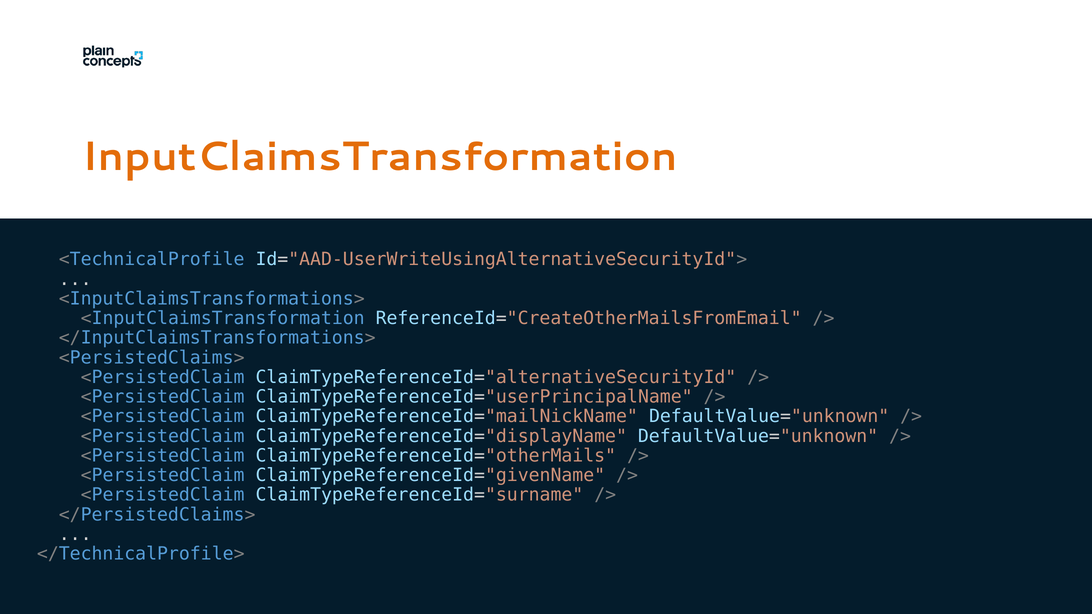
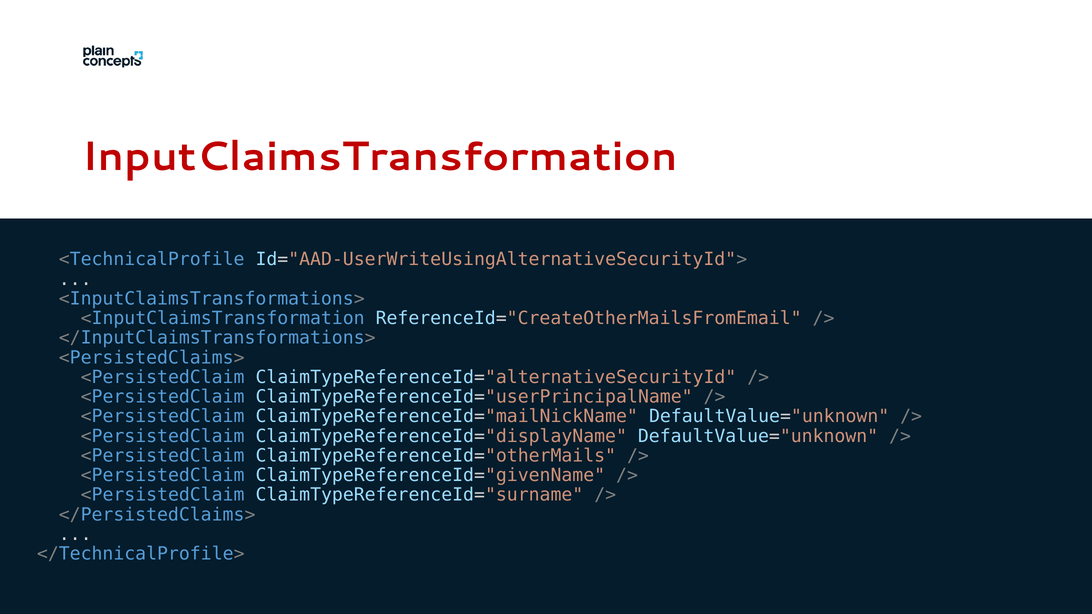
InputClaimsTransformation colour: orange -> red
